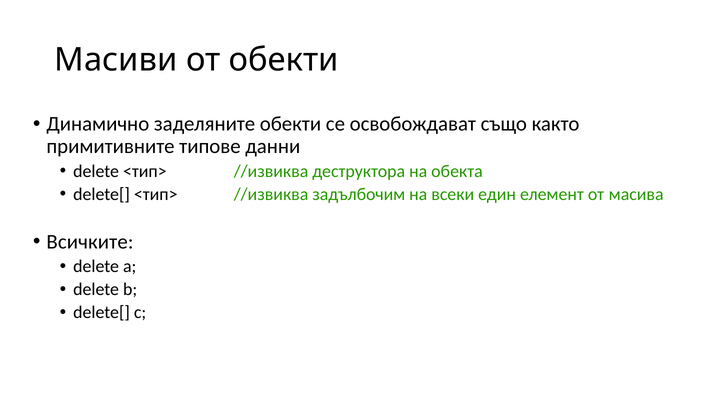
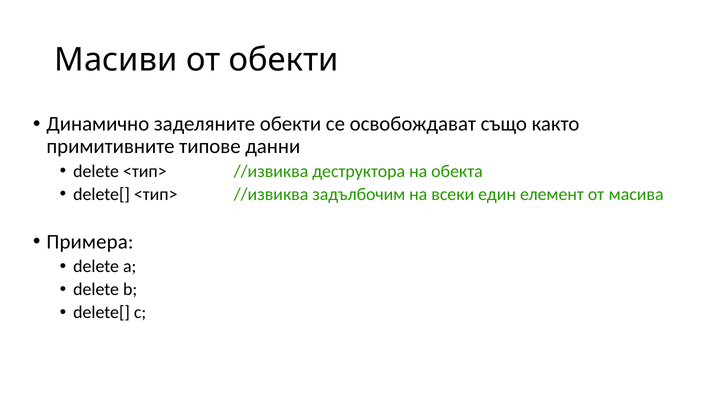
Всичките: Всичките -> Примера
